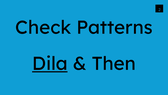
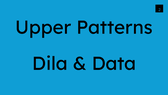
Check: Check -> Upper
Dila underline: present -> none
Then: Then -> Data
